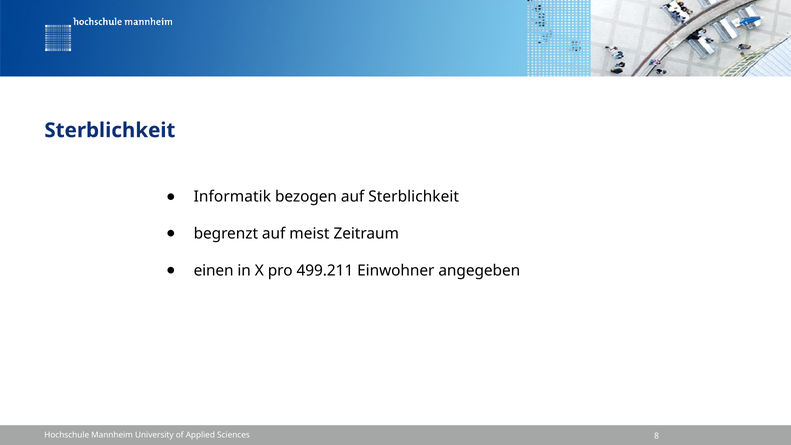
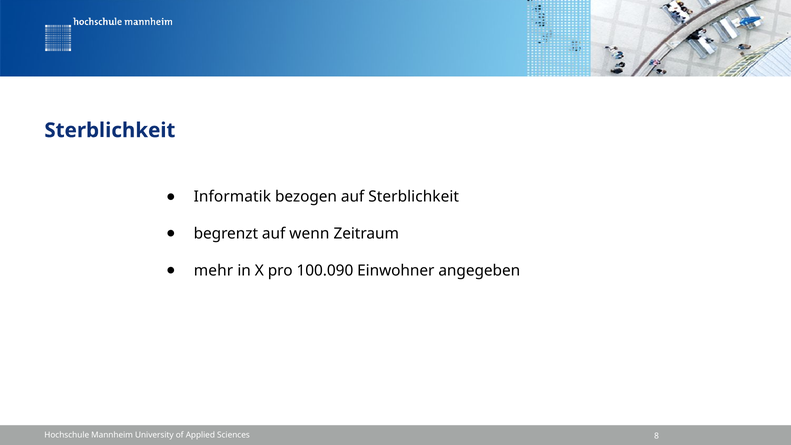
meist: meist -> wenn
einen: einen -> mehr
499.211: 499.211 -> 100.090
